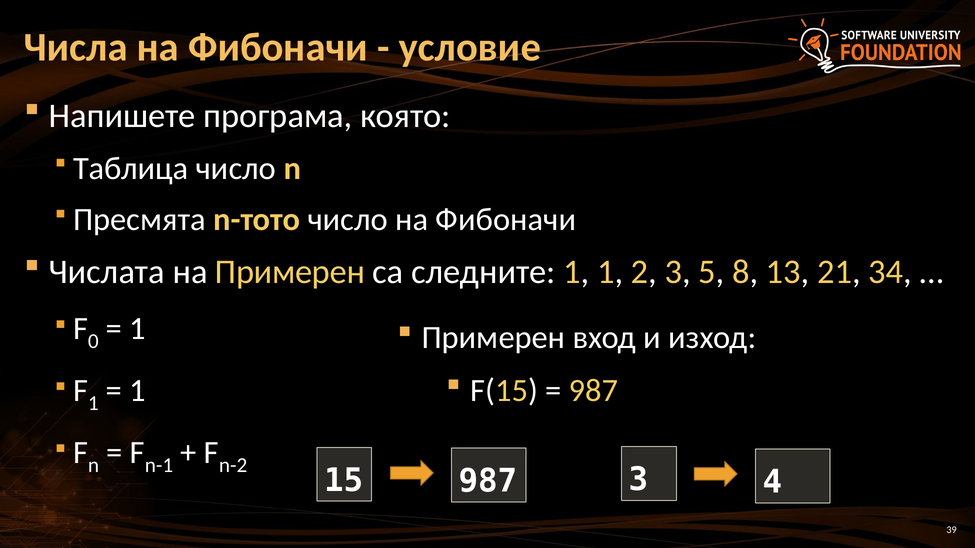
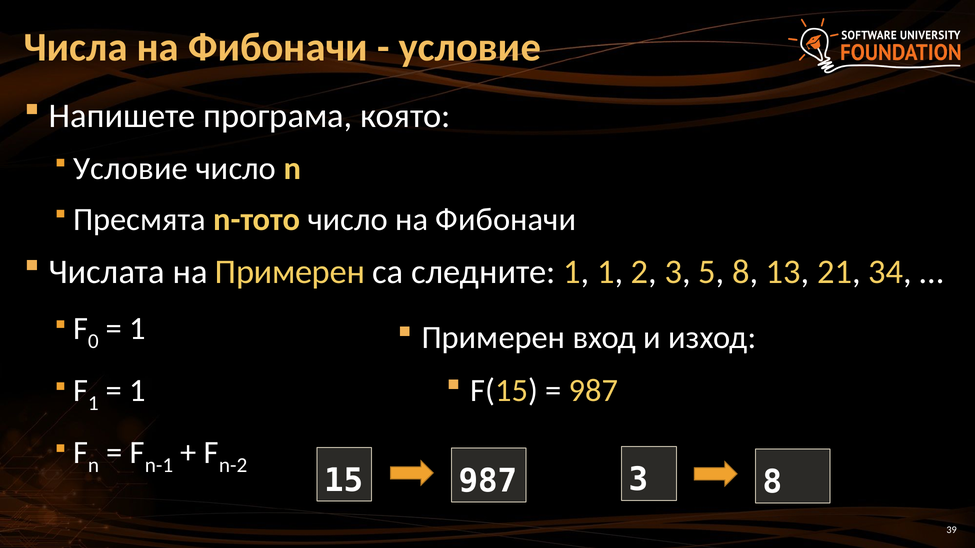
Таблица at (131, 169): Таблица -> Условие
3 4: 4 -> 8
